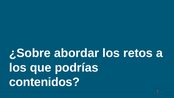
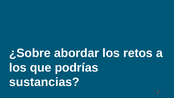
contenidos: contenidos -> sustancias
